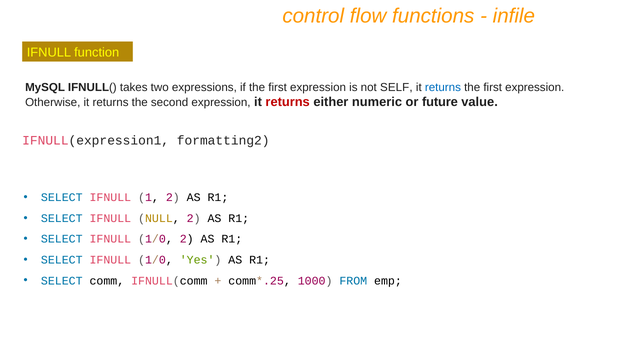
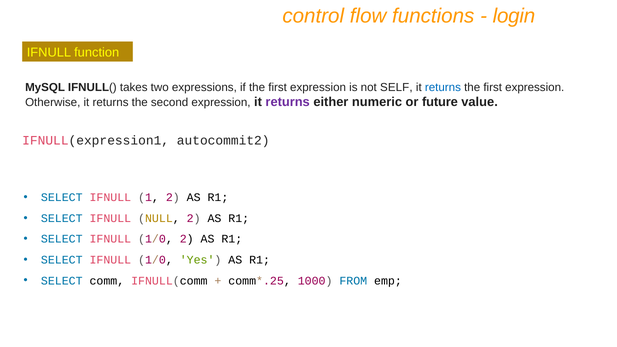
infile: infile -> login
returns at (288, 102) colour: red -> purple
formatting2: formatting2 -> autocommit2
